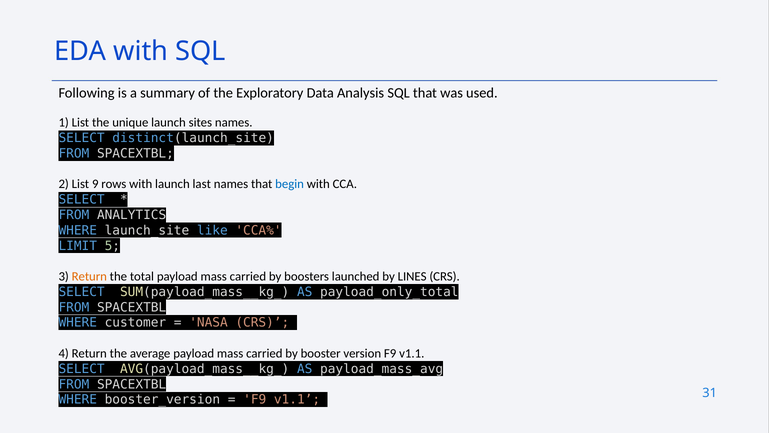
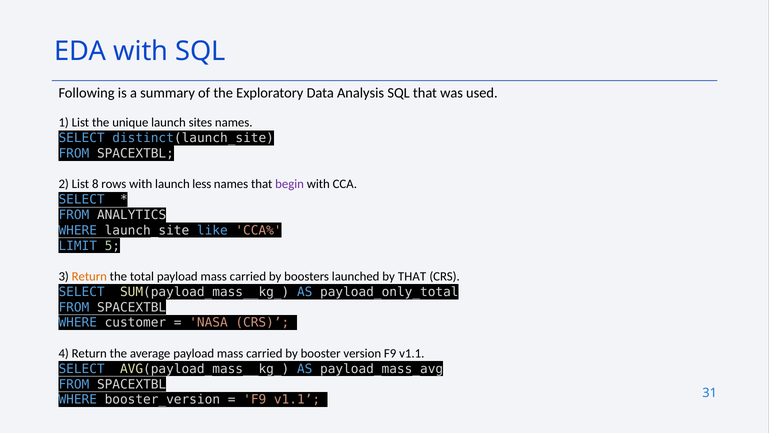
9: 9 -> 8
last: last -> less
begin colour: blue -> purple
by LINES: LINES -> THAT
